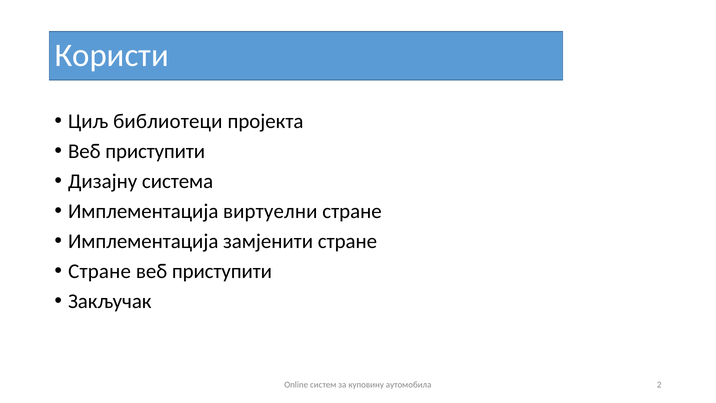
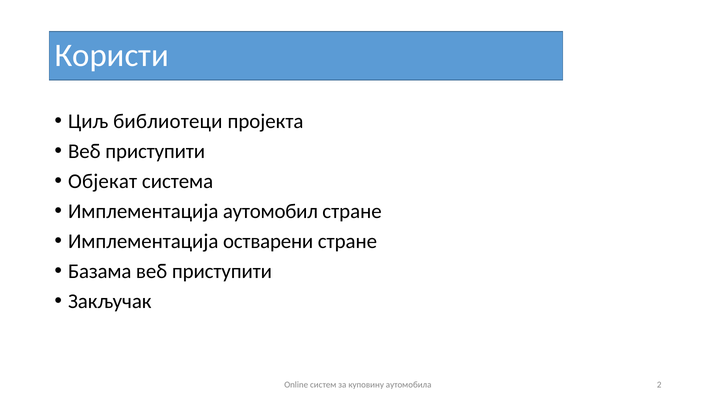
Дизајну: Дизајну -> Објекат
виртуелни: виртуелни -> аутомобил
замјенити: замјенити -> остварени
Стране at (100, 271): Стране -> Базама
